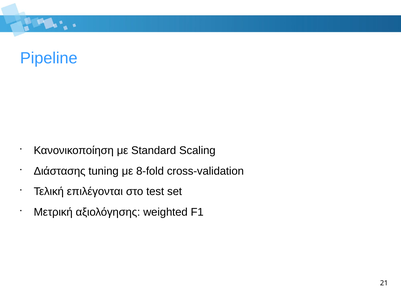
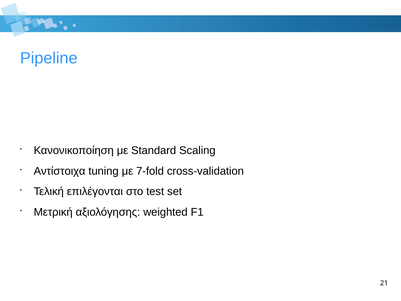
Διάστασης: Διάστασης -> Αντίστοιχα
8-fold: 8-fold -> 7-fold
